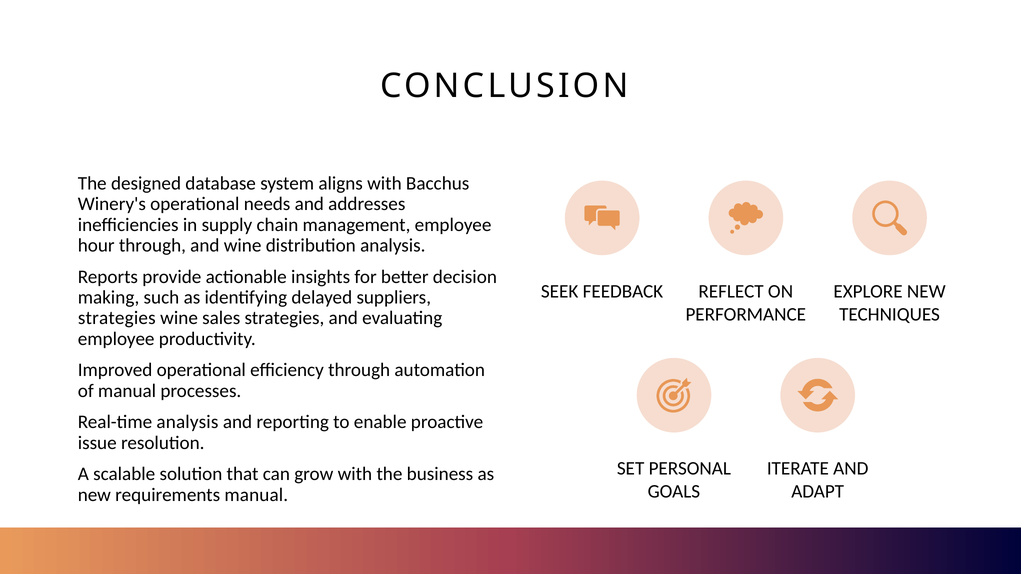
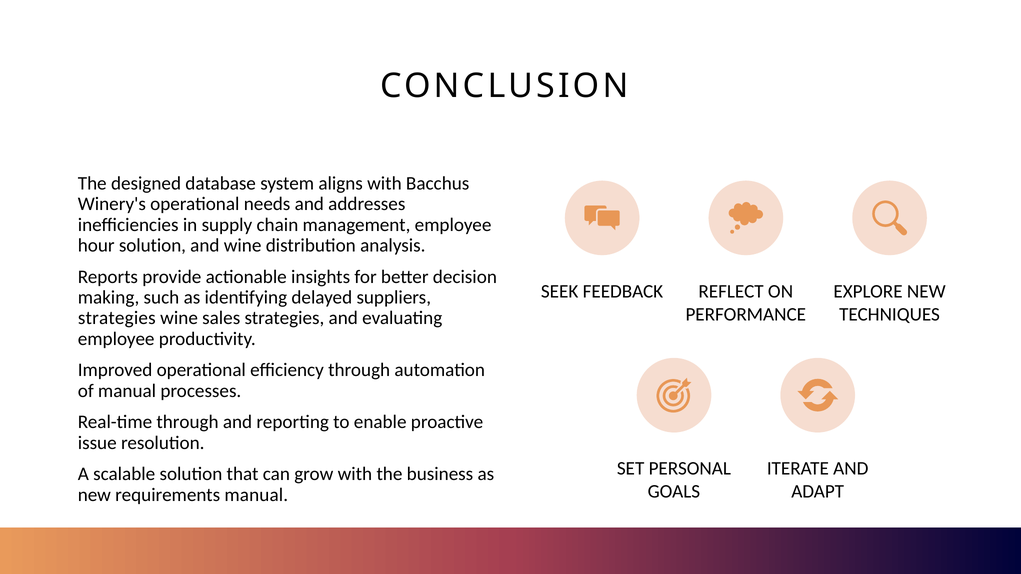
hour through: through -> solution
Real-time analysis: analysis -> through
